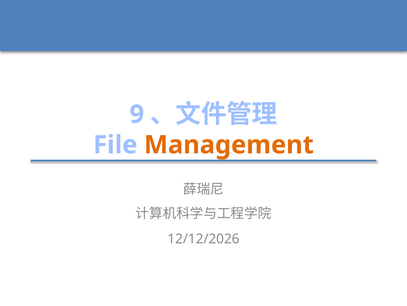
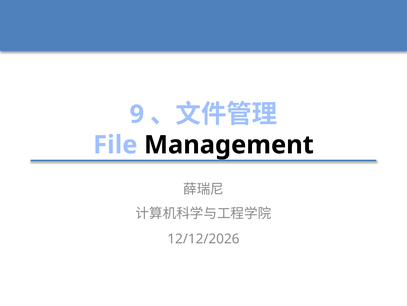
Management colour: orange -> black
